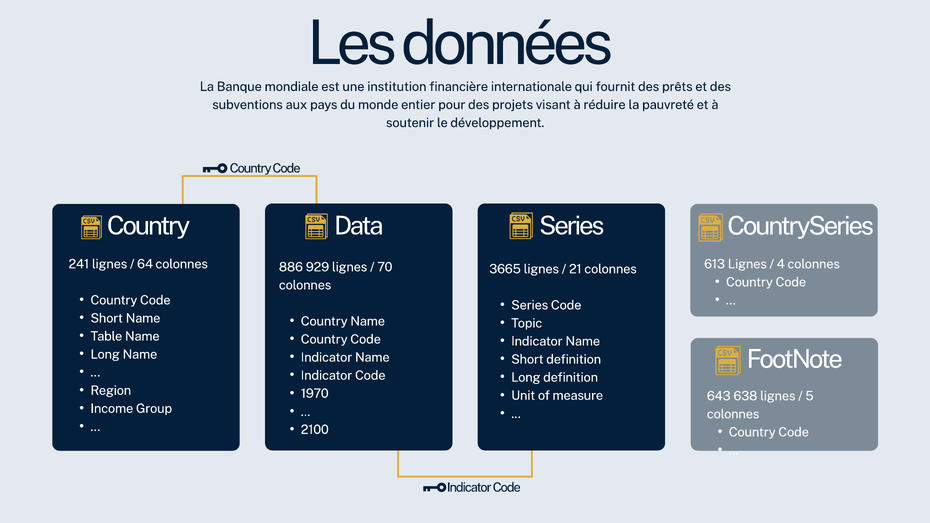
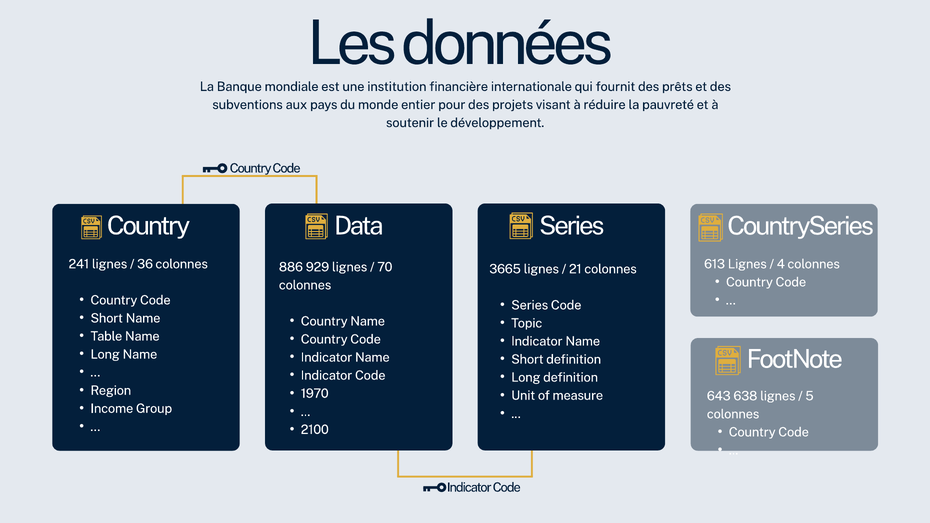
64: 64 -> 36
